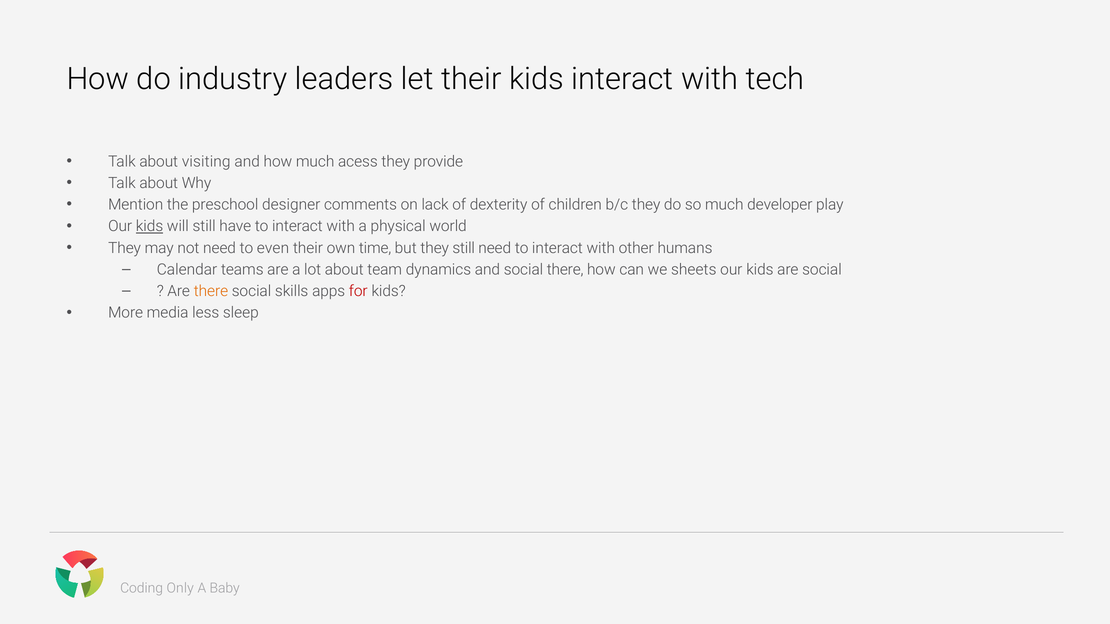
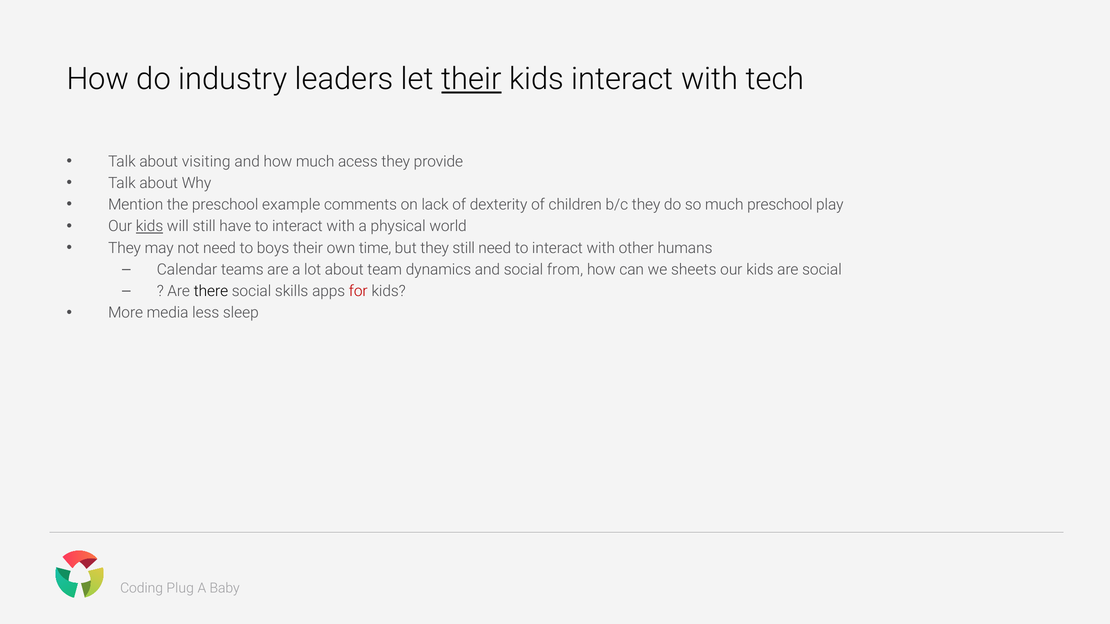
their at (471, 79) underline: none -> present
designer: designer -> example
much developer: developer -> preschool
even: even -> boys
social there: there -> from
there at (211, 291) colour: orange -> black
Only: Only -> Plug
